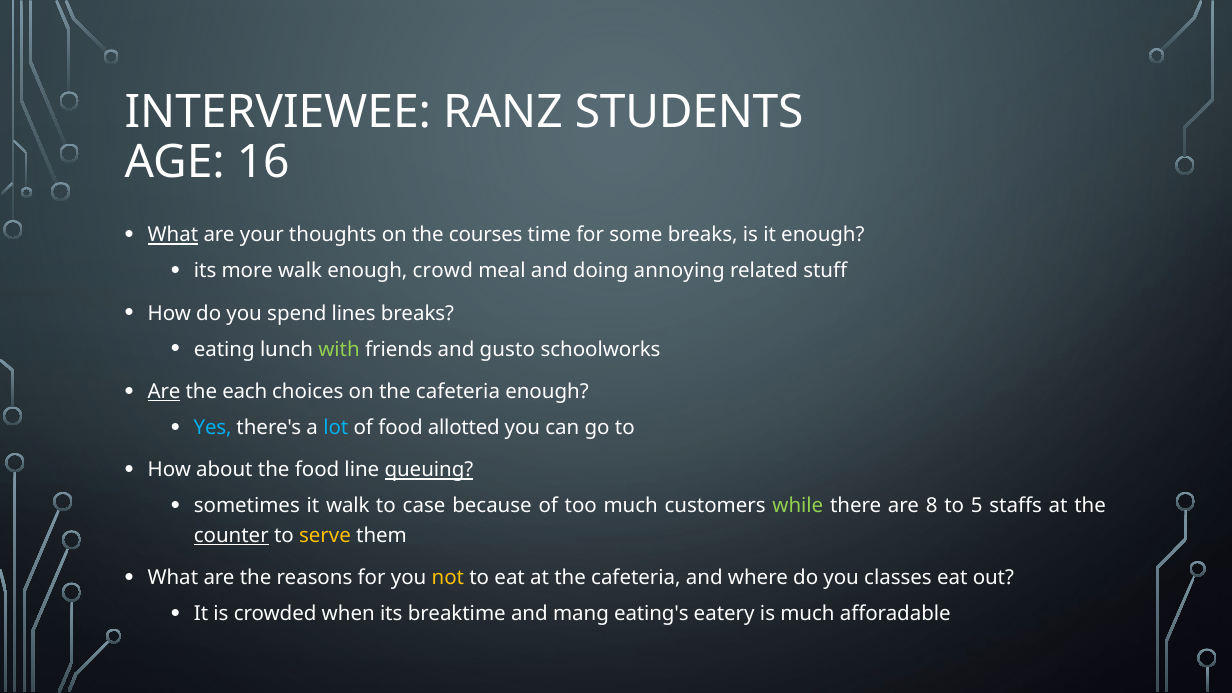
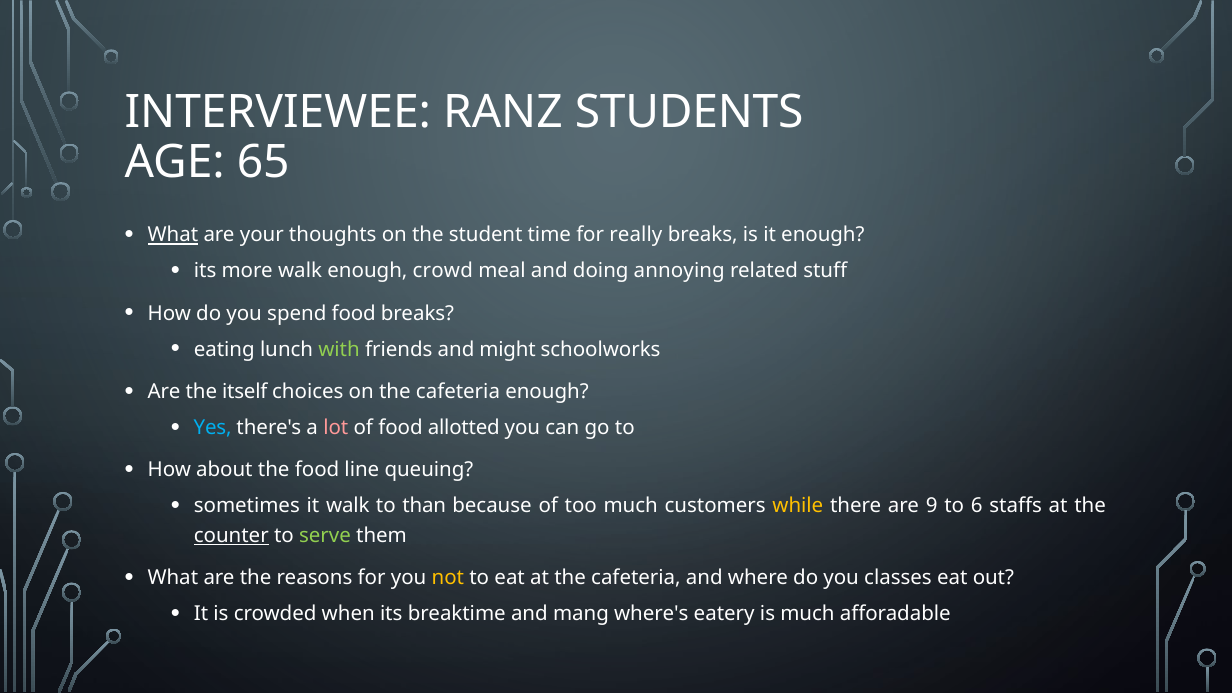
16: 16 -> 65
courses: courses -> student
some: some -> really
spend lines: lines -> food
gusto: gusto -> might
Are at (164, 392) underline: present -> none
each: each -> itself
lot colour: light blue -> pink
queuing underline: present -> none
case: case -> than
while colour: light green -> yellow
8: 8 -> 9
5: 5 -> 6
serve colour: yellow -> light green
eating's: eating's -> where's
